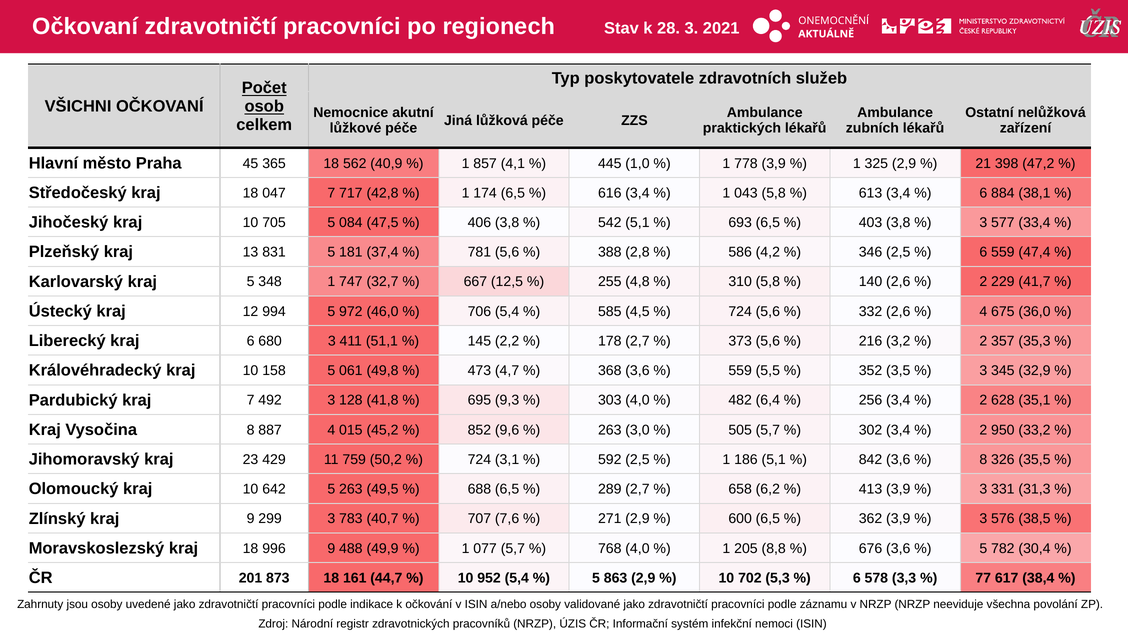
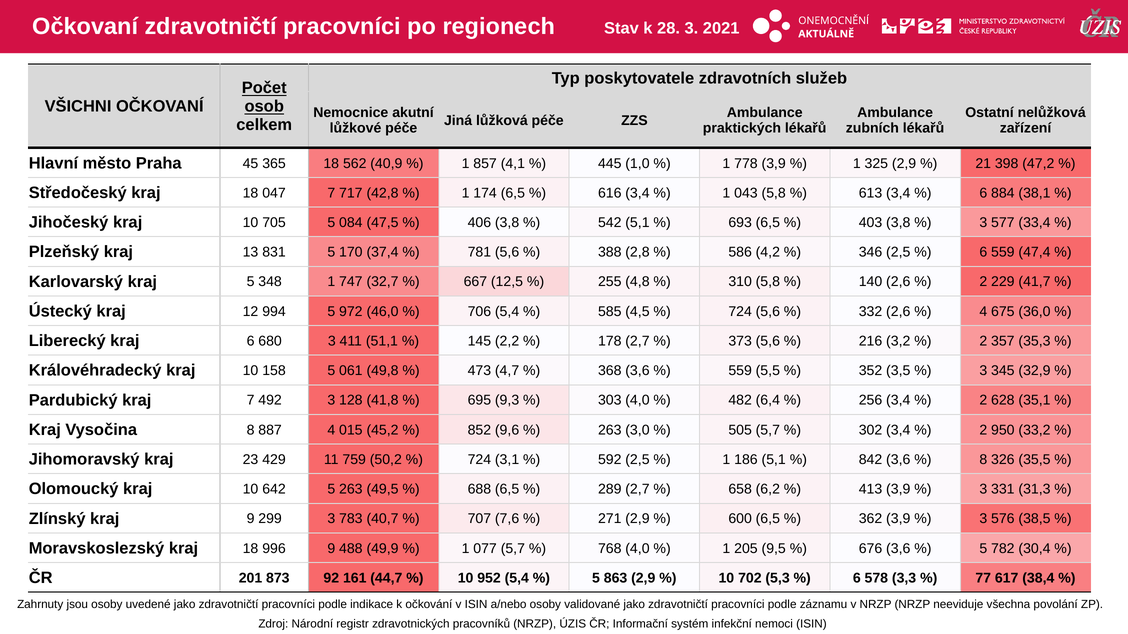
181: 181 -> 170
8,8: 8,8 -> 9,5
873 18: 18 -> 92
